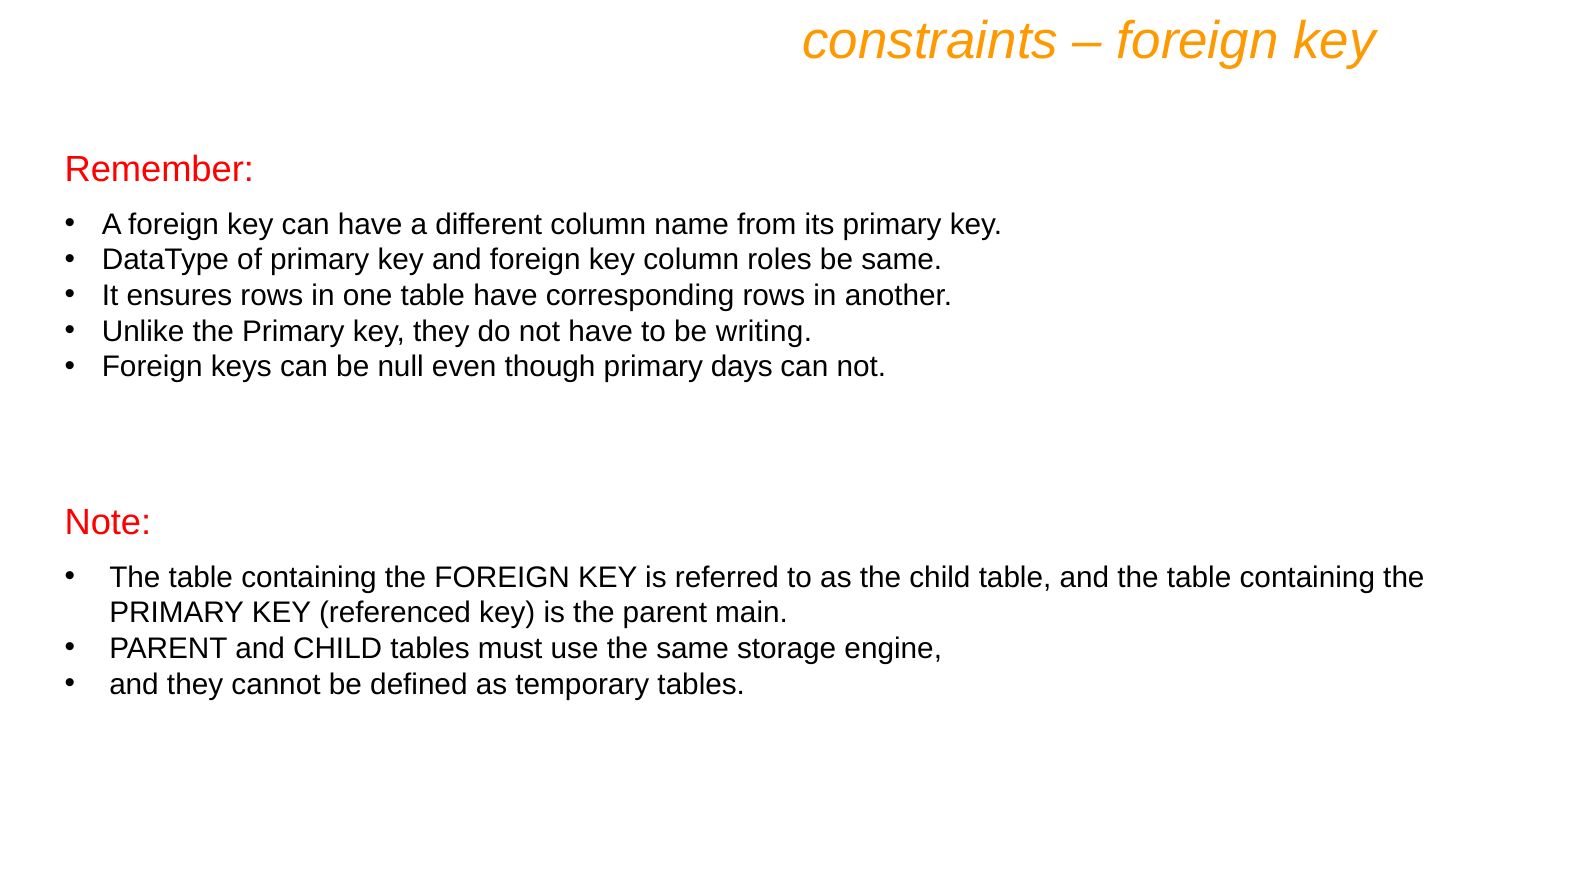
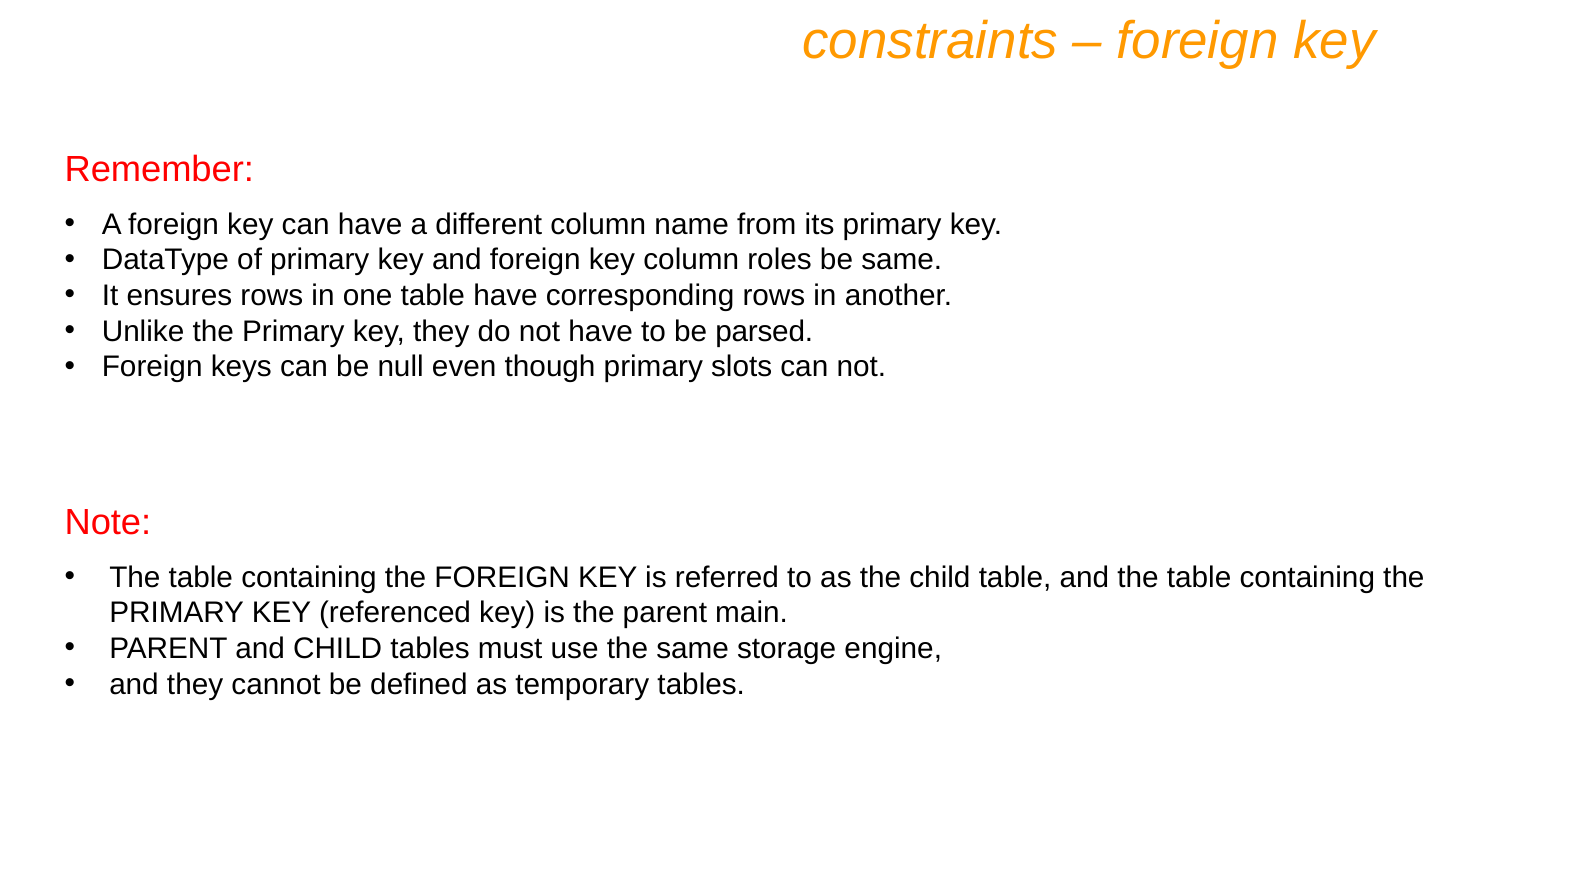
writing: writing -> parsed
days: days -> slots
